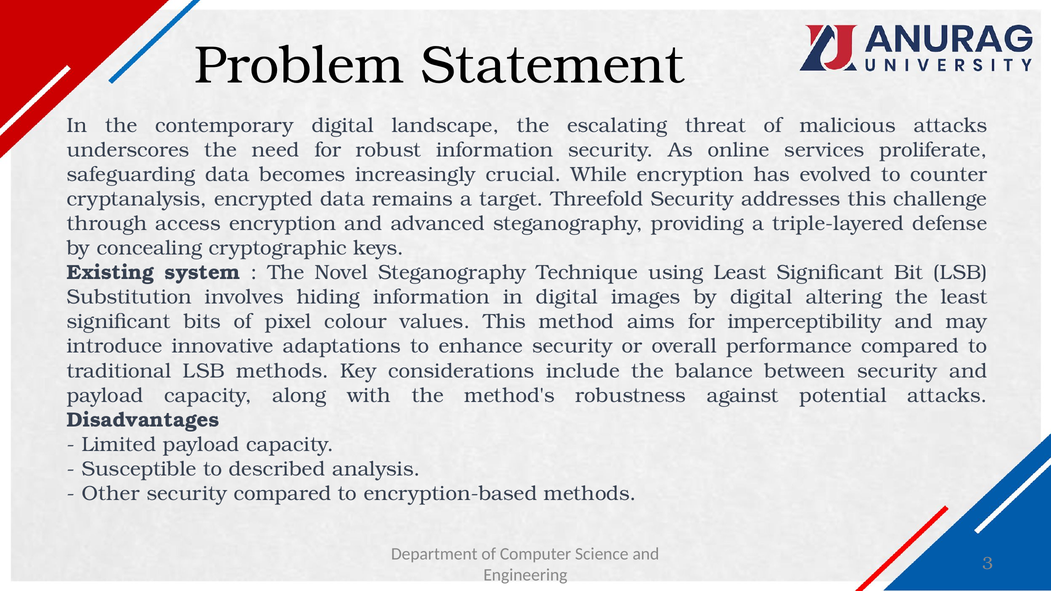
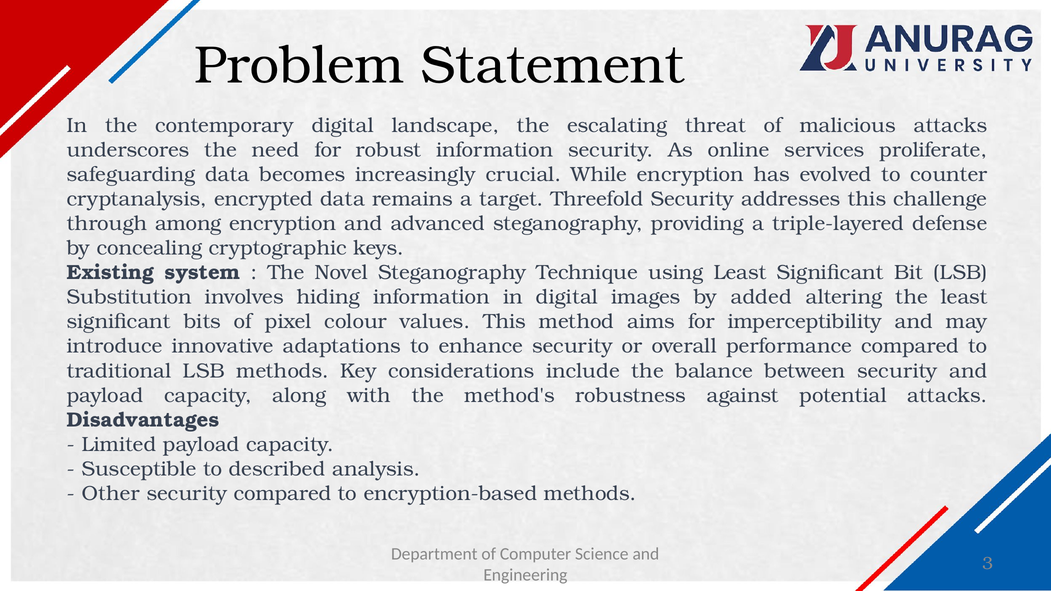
access: access -> among
by digital: digital -> added
